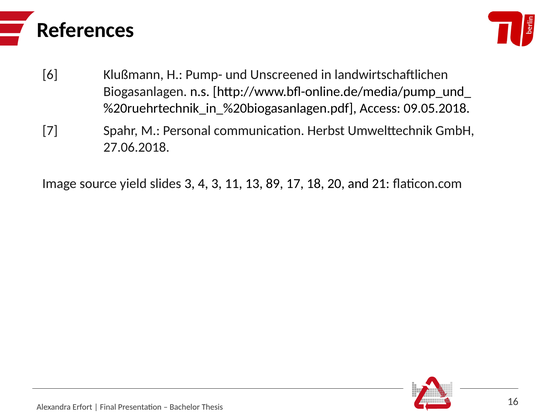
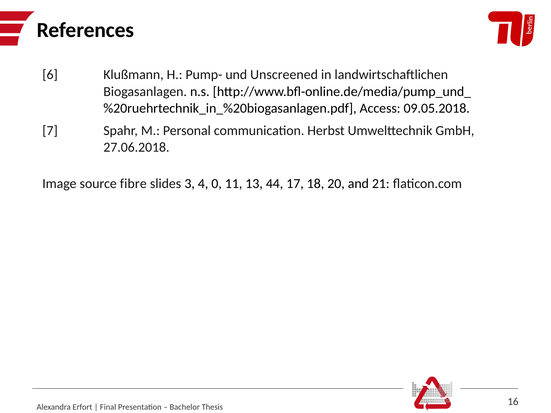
yield: yield -> fibre
4 3: 3 -> 0
89: 89 -> 44
